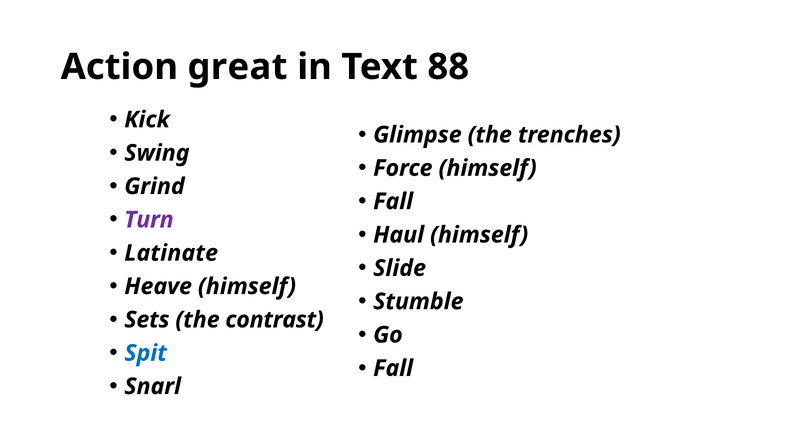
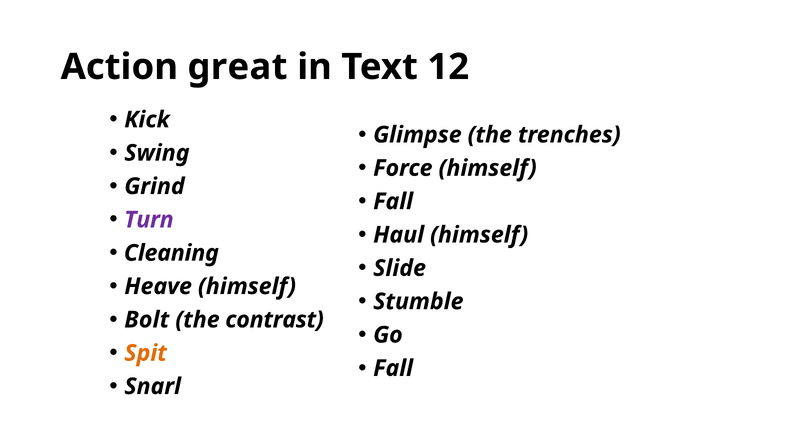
88: 88 -> 12
Latinate: Latinate -> Cleaning
Sets: Sets -> Bolt
Spit colour: blue -> orange
